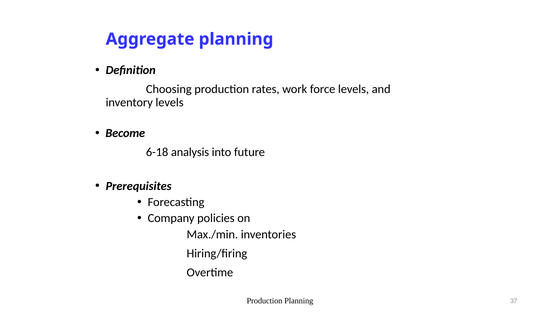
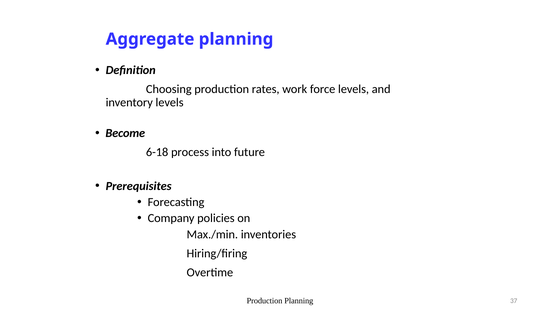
analysis: analysis -> process
